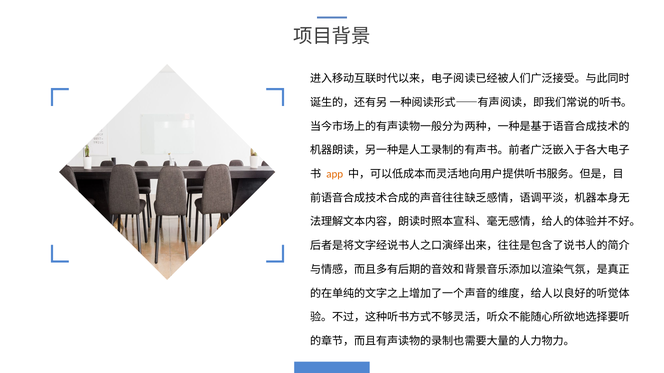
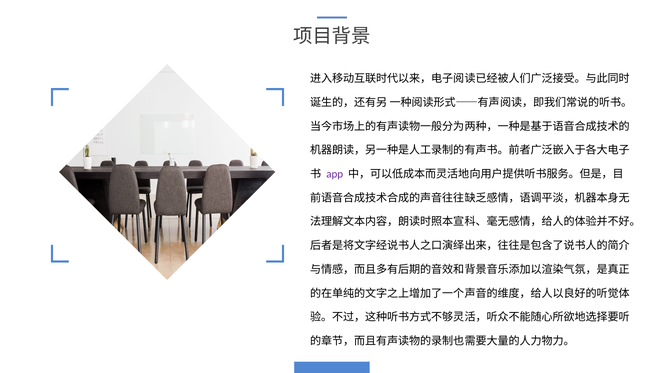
app colour: orange -> purple
